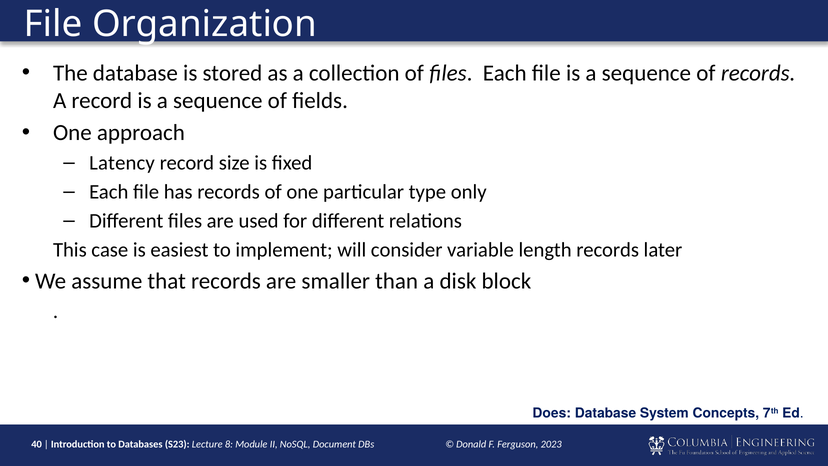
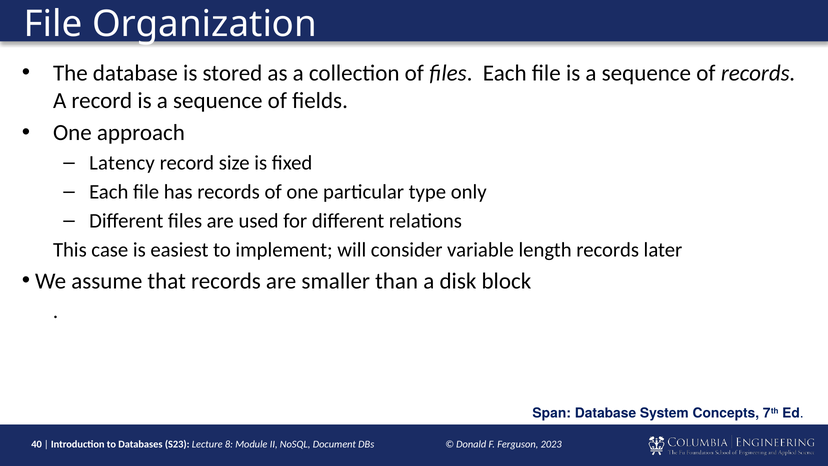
Does: Does -> Span
